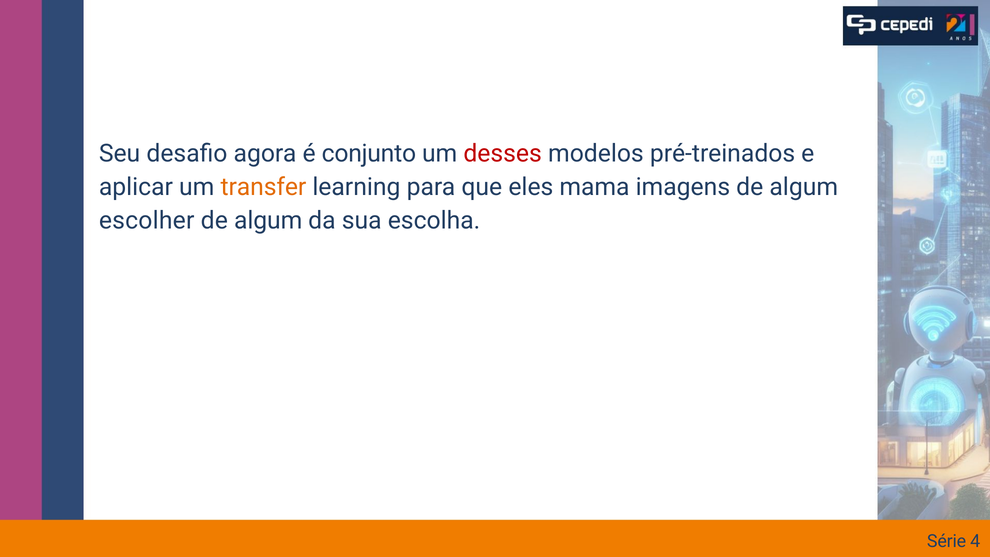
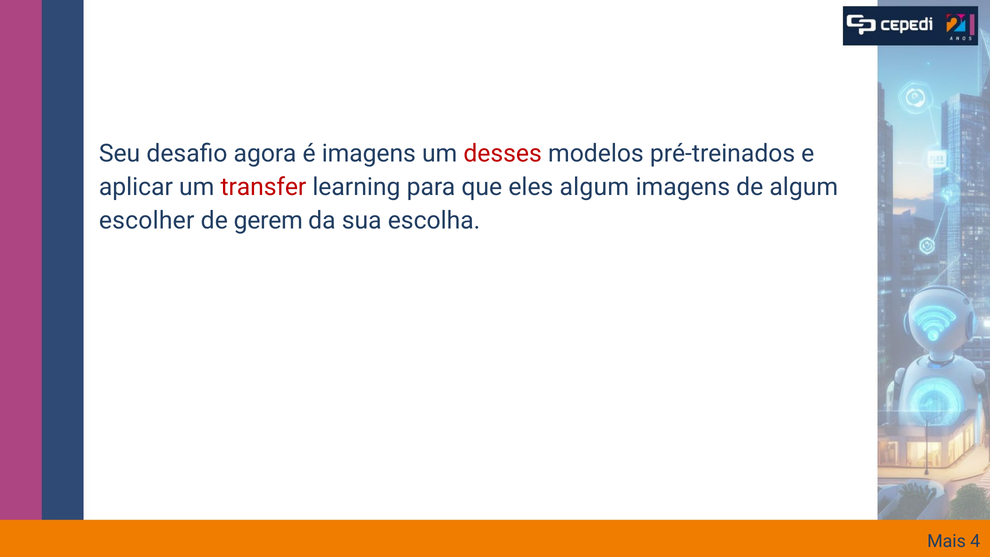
é conjunto: conjunto -> imagens
transfer colour: orange -> red
eles mama: mama -> algum
algum at (268, 220): algum -> gerem
Série: Série -> Mais
